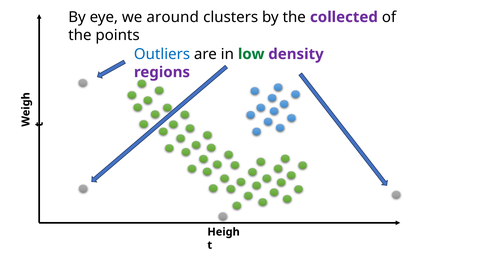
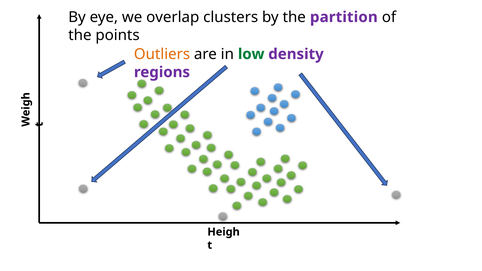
around: around -> overlap
collected: collected -> partition
Outliers colour: blue -> orange
